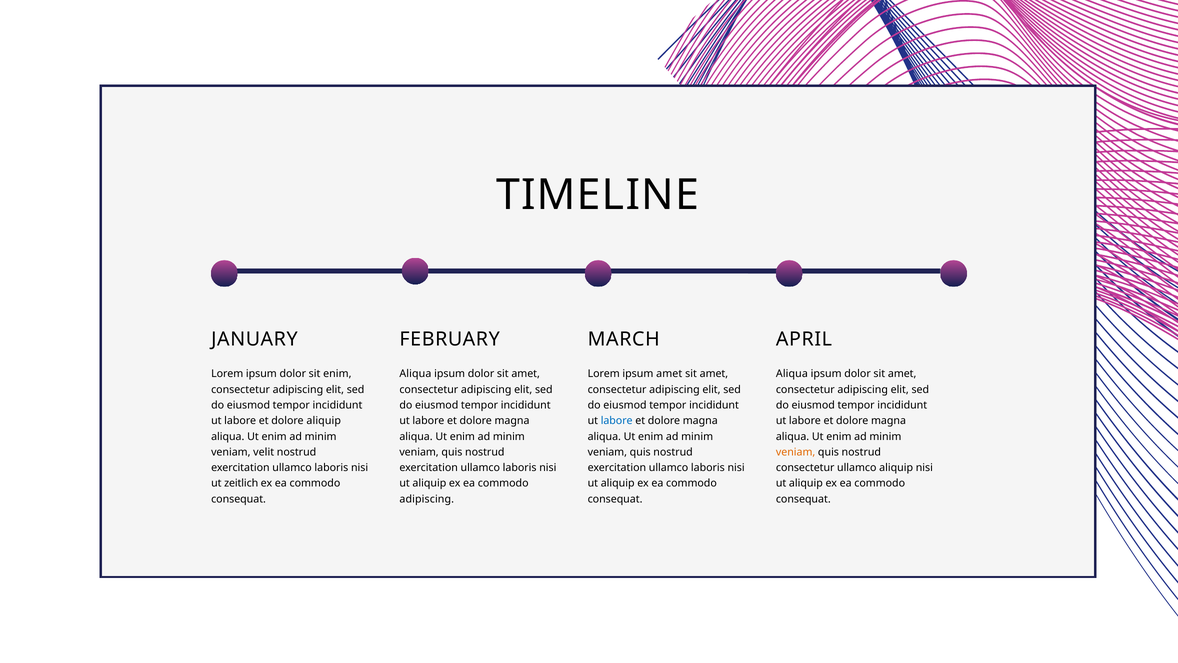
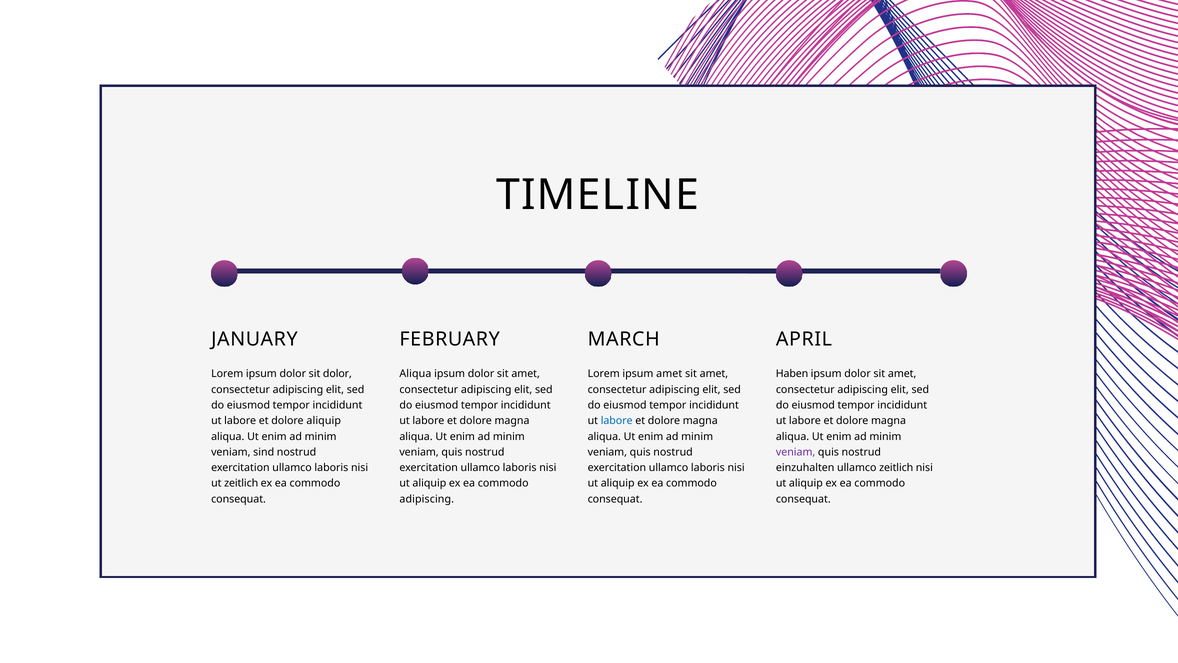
sit enim: enim -> dolor
Aliqua at (792, 374): Aliqua -> Haben
velit: velit -> sind
veniam at (796, 452) colour: orange -> purple
consectetur at (805, 468): consectetur -> einzuhalten
ullamco aliquip: aliquip -> zeitlich
